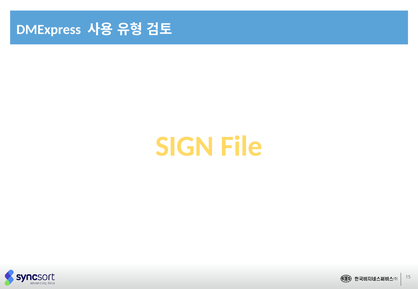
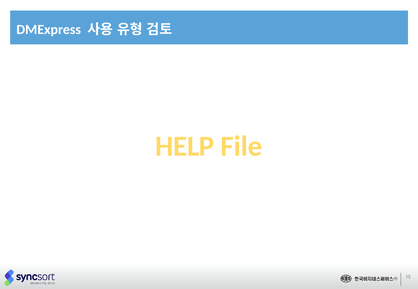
SIGN: SIGN -> HELP
